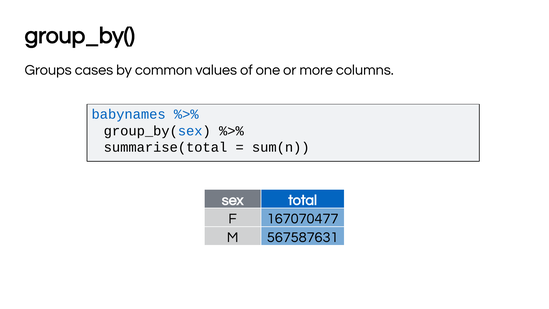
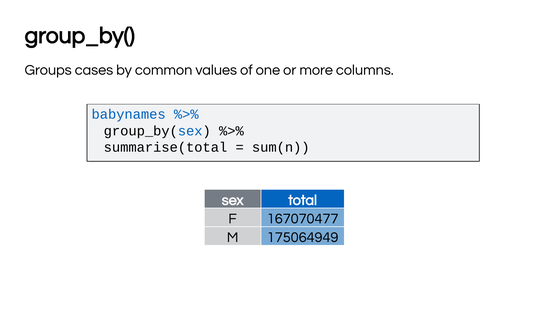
567587631: 567587631 -> 175064949
